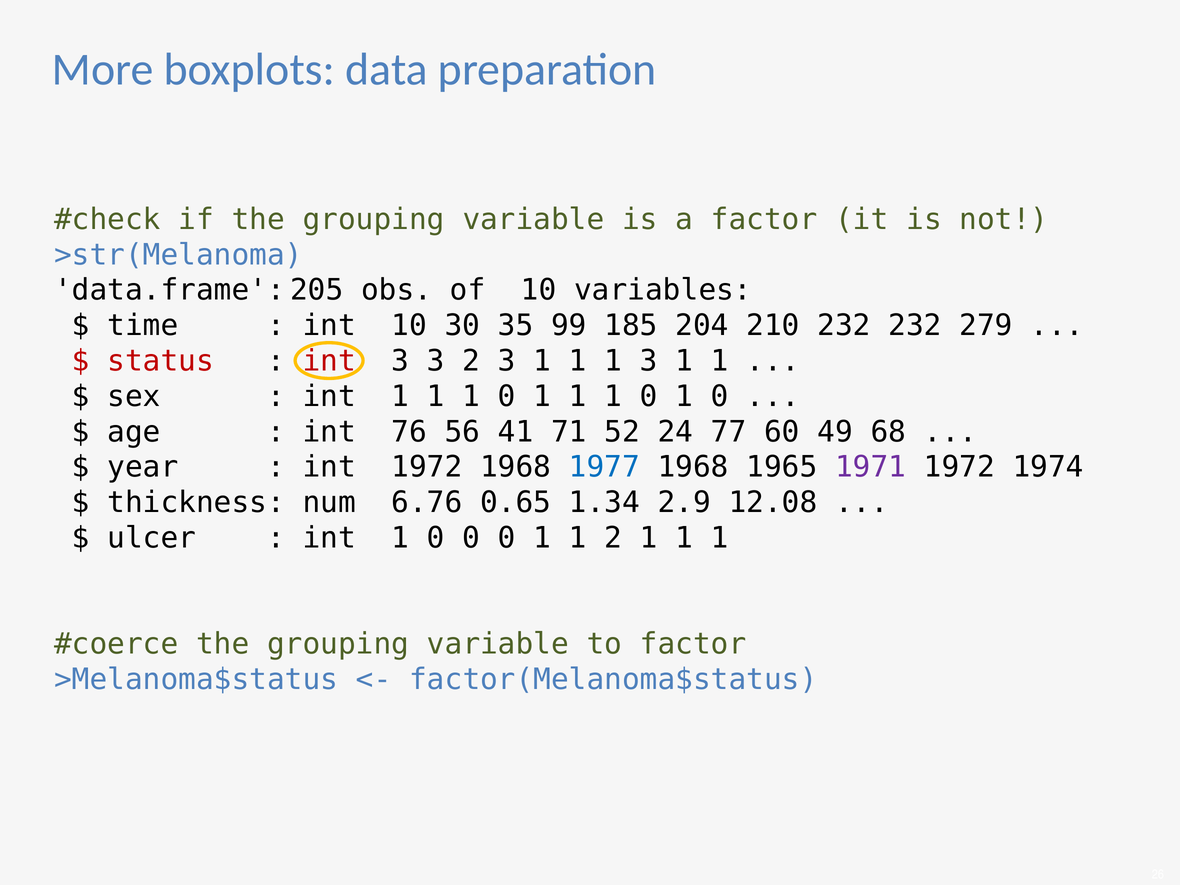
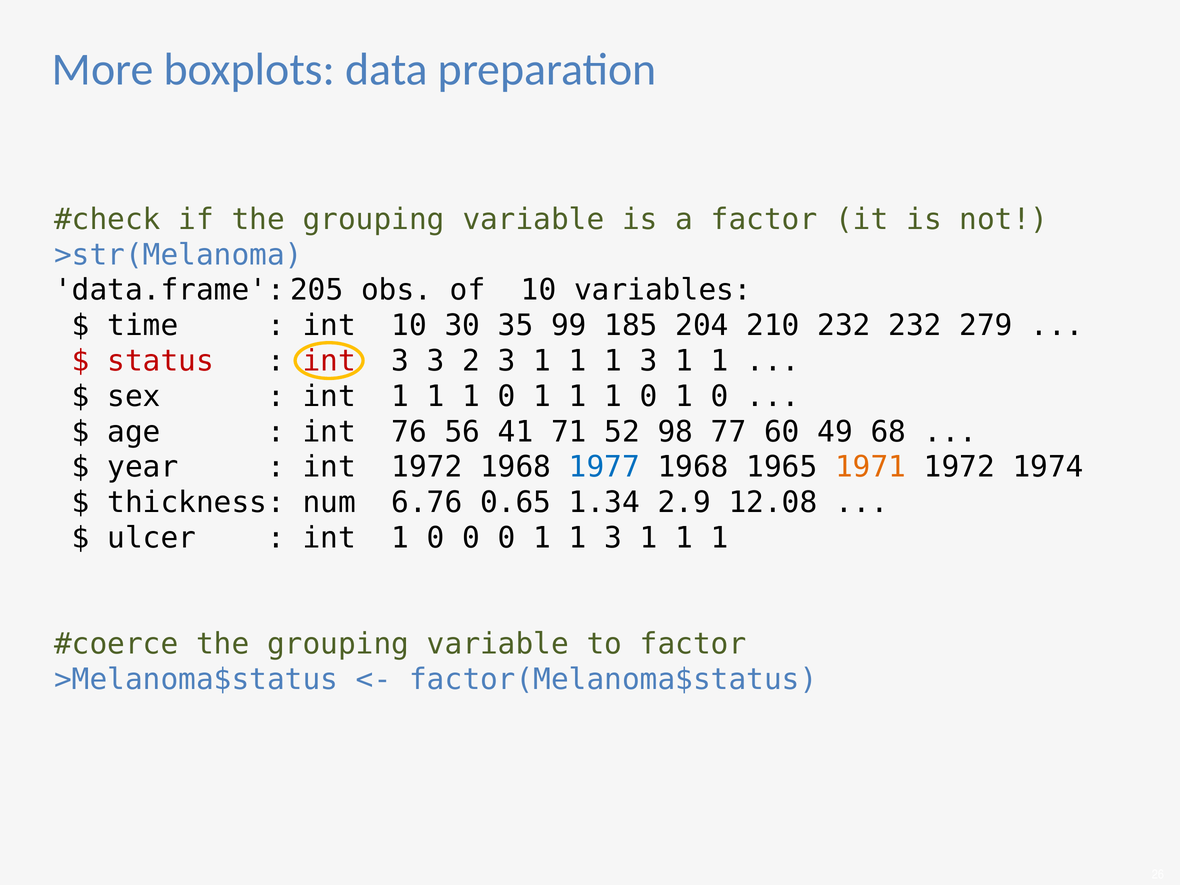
24: 24 -> 98
1971 colour: purple -> orange
0 1 1 2: 2 -> 3
